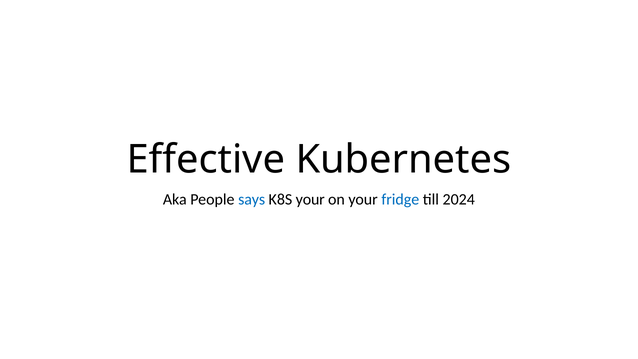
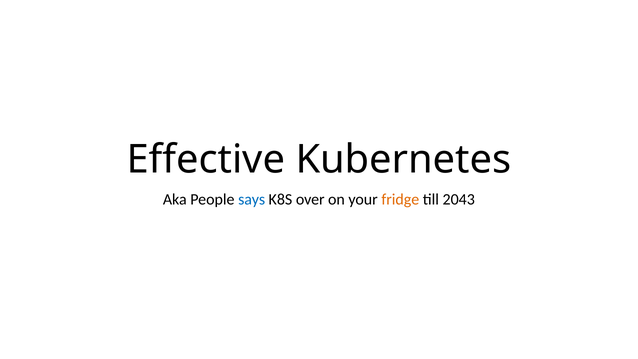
K8S your: your -> over
fridge colour: blue -> orange
2024: 2024 -> 2043
